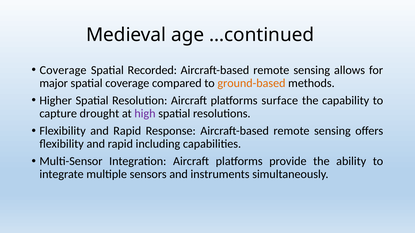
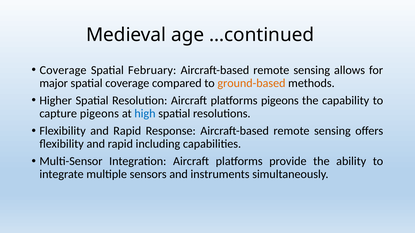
Recorded: Recorded -> February
platforms surface: surface -> pigeons
capture drought: drought -> pigeons
high colour: purple -> blue
